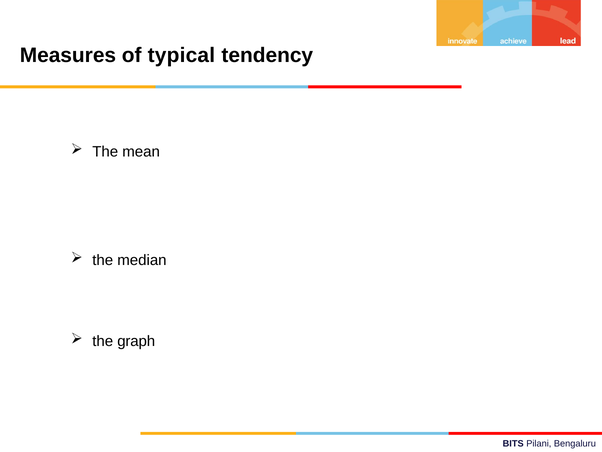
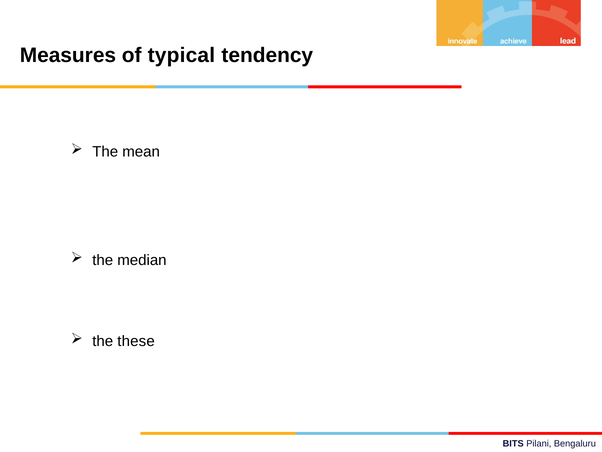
graph: graph -> these
